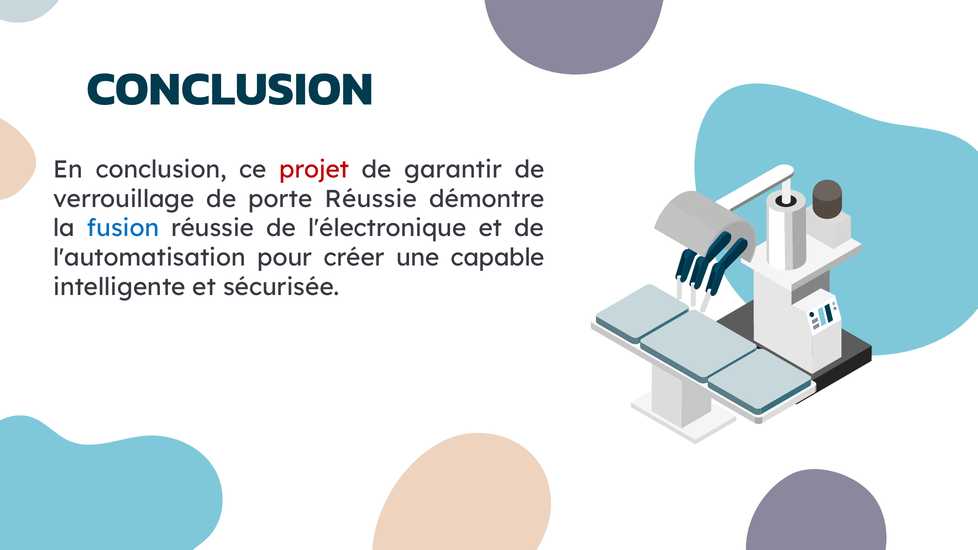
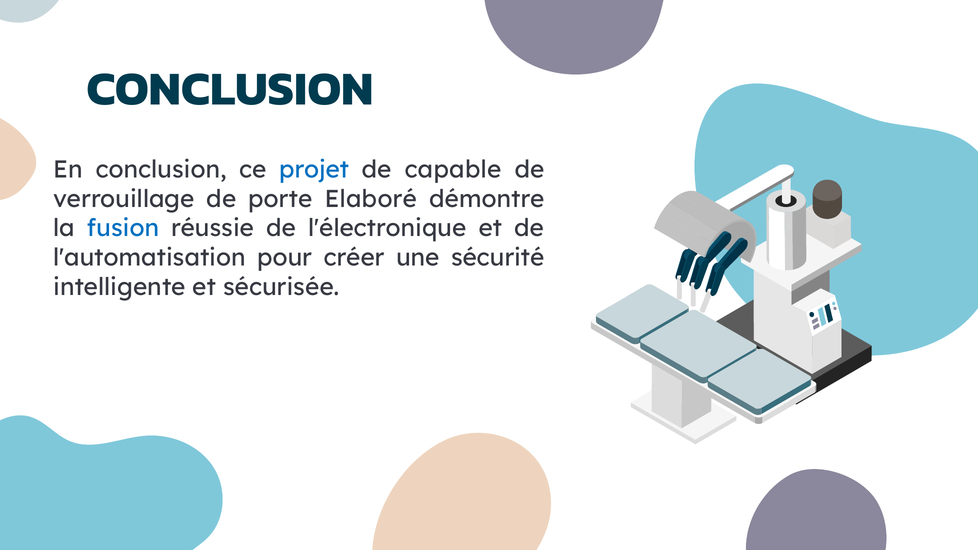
projet colour: red -> blue
garantir: garantir -> capable
porte Réussie: Réussie -> Elaboré
capable: capable -> sécurité
